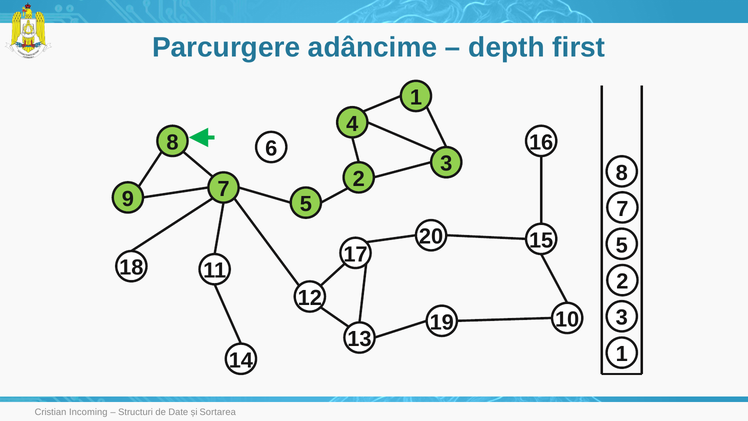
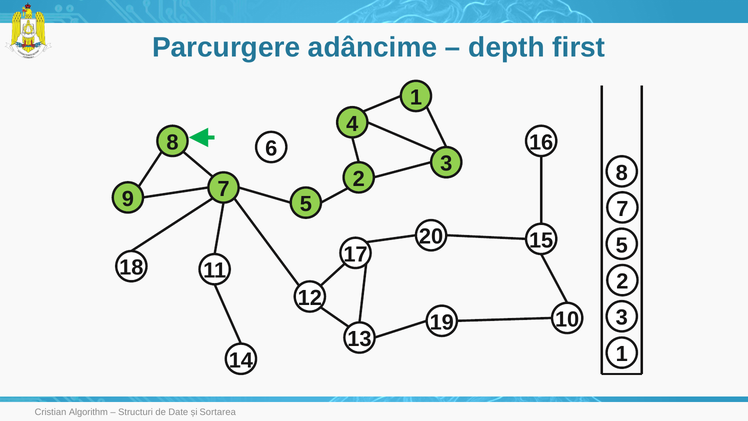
Incoming: Incoming -> Algorithm
